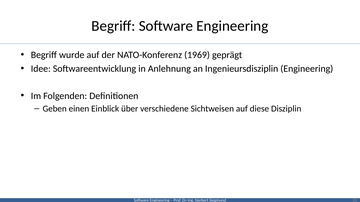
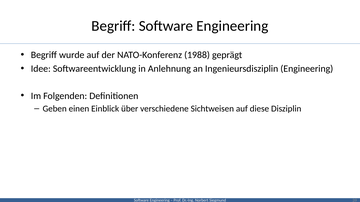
1969: 1969 -> 1988
